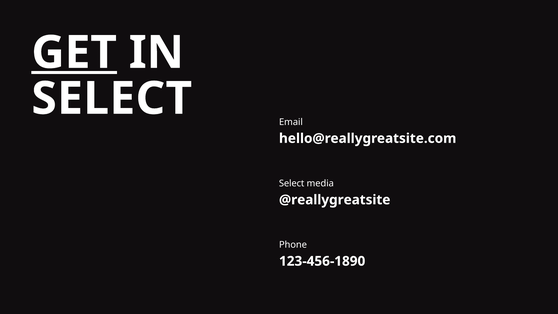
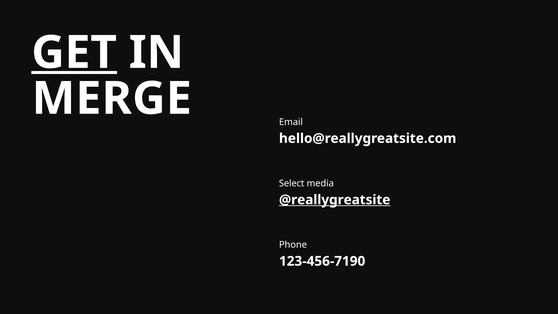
SELECT at (112, 99): SELECT -> MERGE
@reallygreatsite underline: none -> present
123-456-1890: 123-456-1890 -> 123-456-7190
